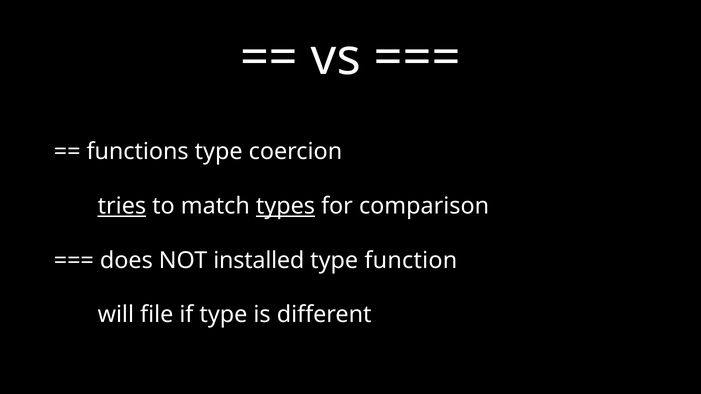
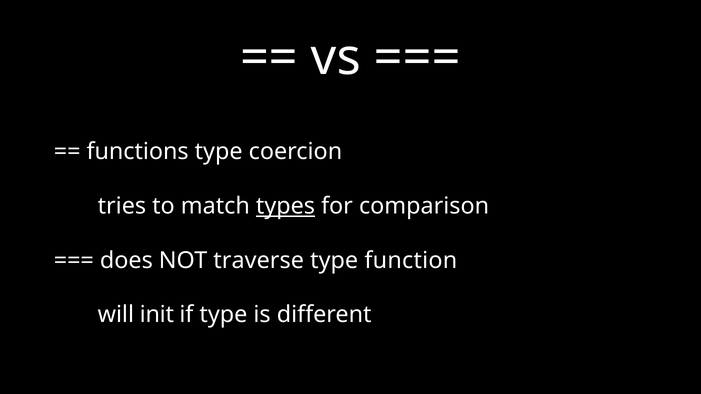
tries underline: present -> none
installed: installed -> traverse
file: file -> init
